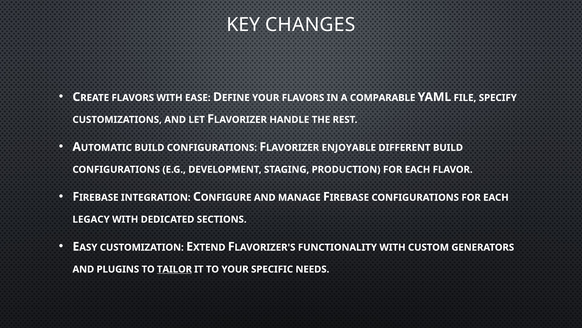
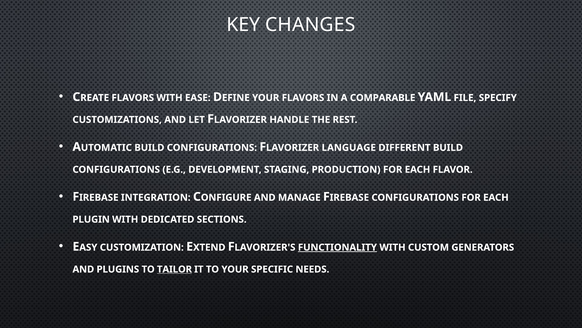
ENJOYABLE: ENJOYABLE -> LANGUAGE
LEGACY: LEGACY -> PLUGIN
FUNCTIONALITY underline: none -> present
